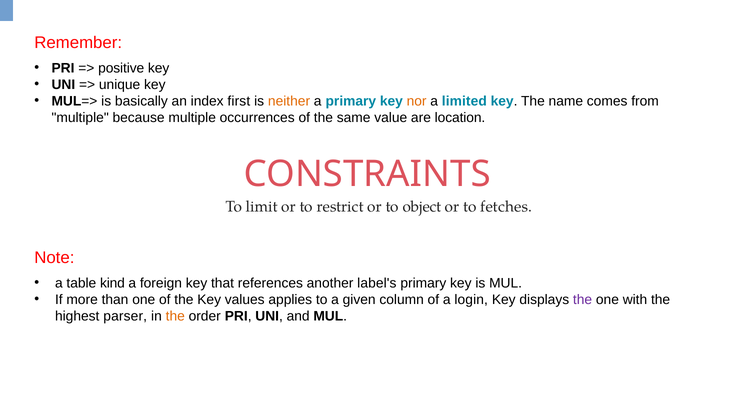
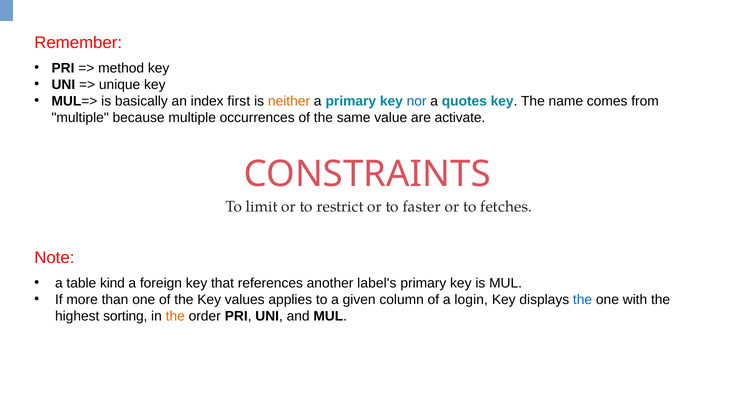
positive: positive -> method
nor colour: orange -> blue
limited: limited -> quotes
location: location -> activate
object: object -> faster
the at (583, 300) colour: purple -> blue
parser: parser -> sorting
